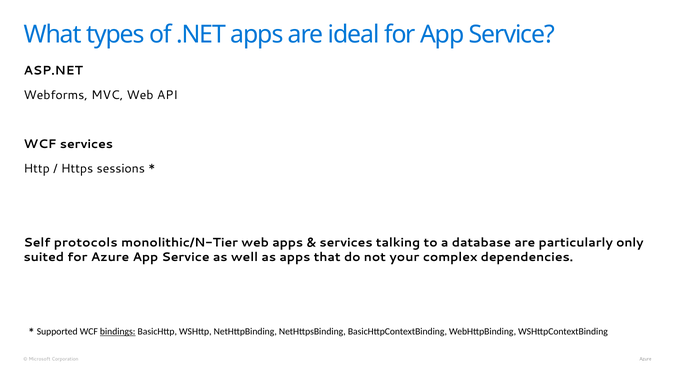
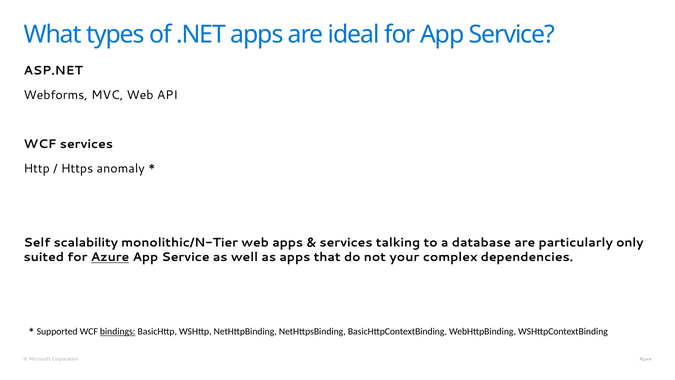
sessions: sessions -> anomaly
protocols: protocols -> scalability
Azure underline: none -> present
